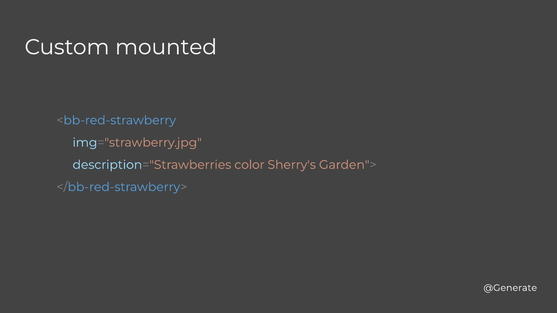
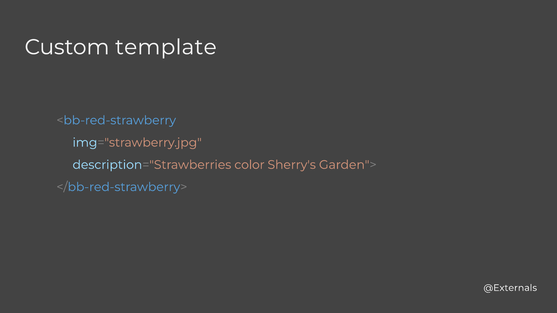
mounted: mounted -> template
@Generate: @Generate -> @Externals
